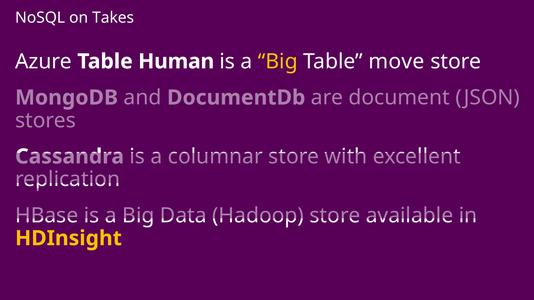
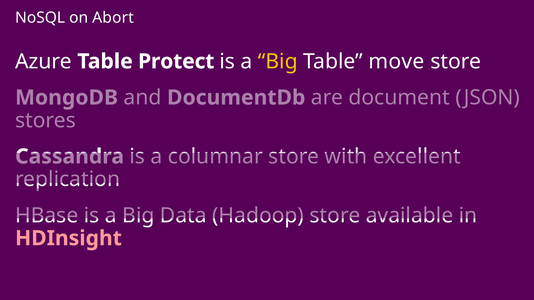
Takes: Takes -> Abort
Human: Human -> Protect
HDInsight colour: yellow -> pink
